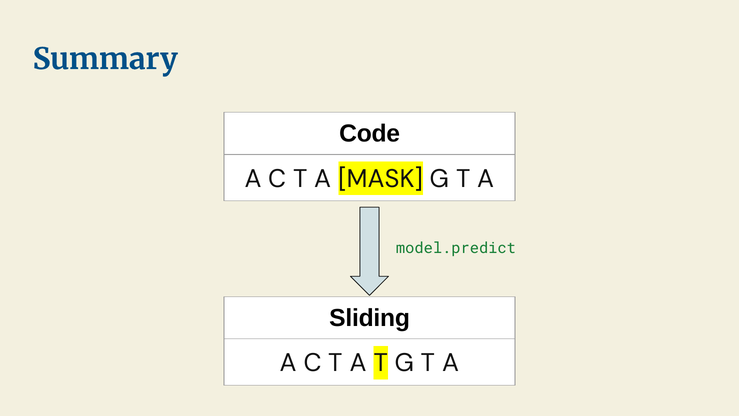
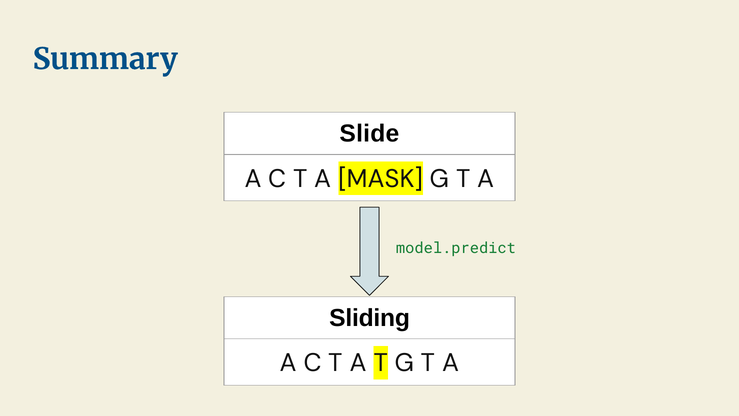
Code: Code -> Slide
